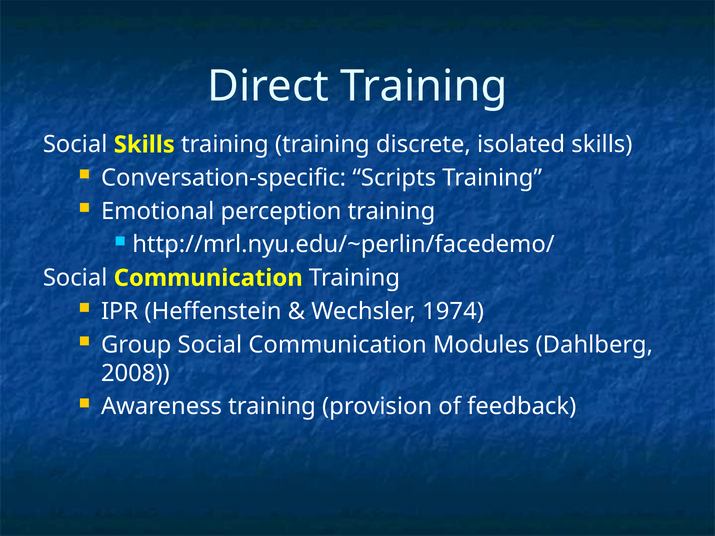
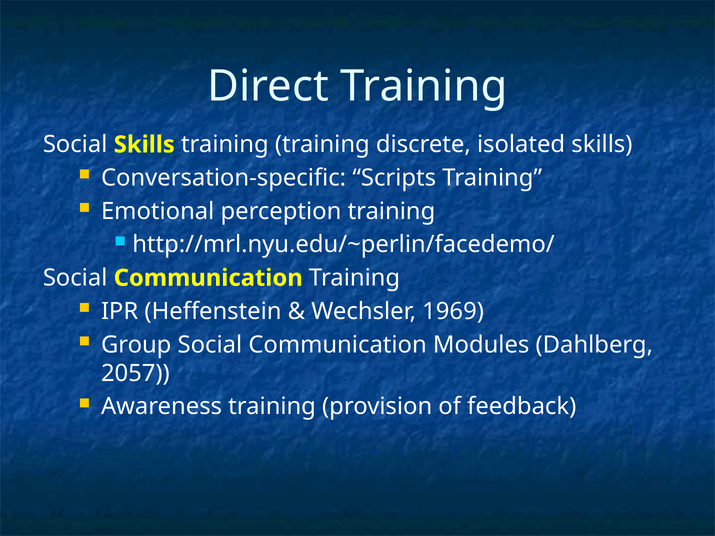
1974: 1974 -> 1969
2008: 2008 -> 2057
